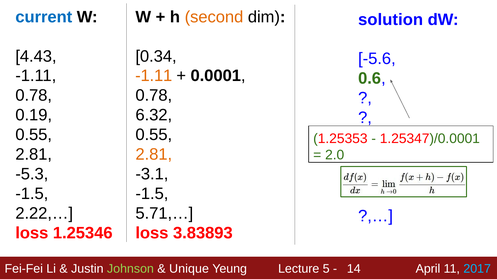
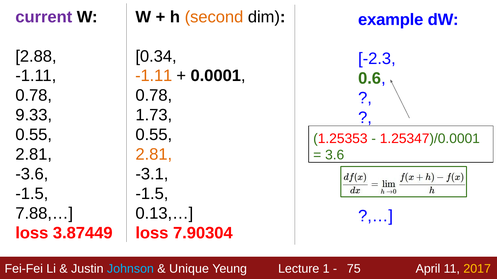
current colour: blue -> purple
solution: solution -> example
4.43: 4.43 -> 2.88
-5.6: -5.6 -> -2.3
0.19: 0.19 -> 9.33
6.32: 6.32 -> 1.73
2.0: 2.0 -> 3.6
-5.3: -5.3 -> -3.6
2.22,…: 2.22,… -> 7.88,…
5.71,…: 5.71,… -> 0.13,…
1.25346: 1.25346 -> 3.87449
3.83893: 3.83893 -> 7.90304
Johnson colour: light green -> light blue
5: 5 -> 1
14: 14 -> 75
2017 colour: light blue -> yellow
